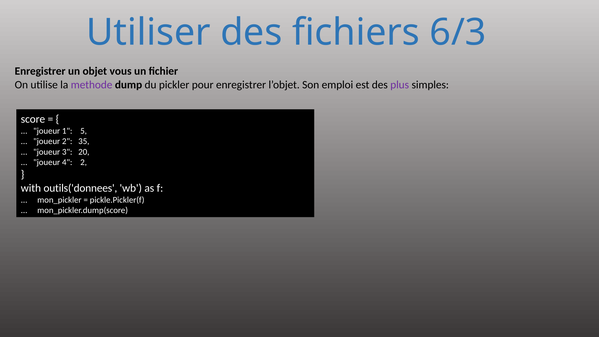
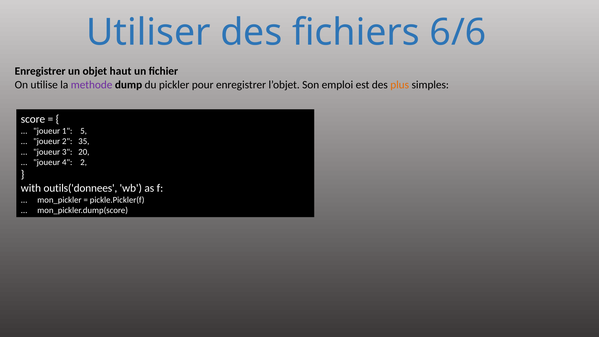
6/3: 6/3 -> 6/6
vous: vous -> haut
plus colour: purple -> orange
